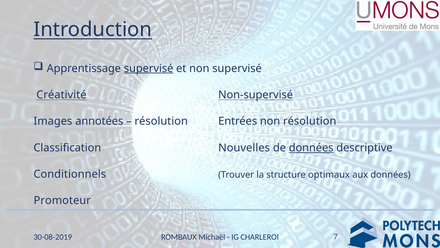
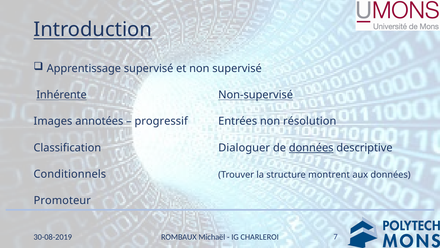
supervisé at (149, 68) underline: present -> none
Créativité: Créativité -> Inhérente
résolution at (161, 121): résolution -> progressif
Nouvelles: Nouvelles -> Dialoguer
optimaux: optimaux -> montrent
